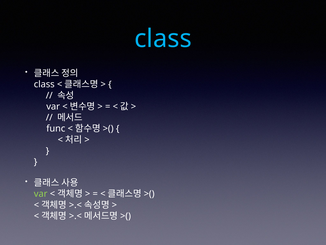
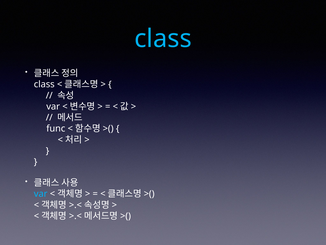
var at (41, 194) colour: light green -> light blue
